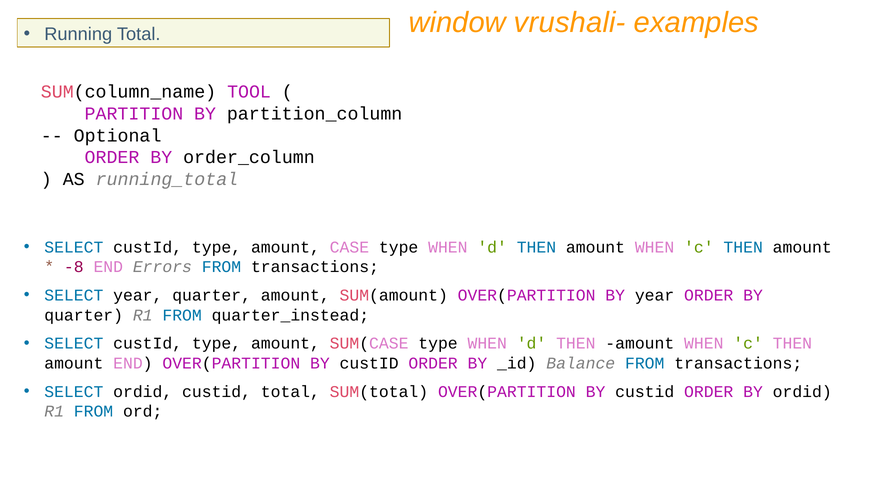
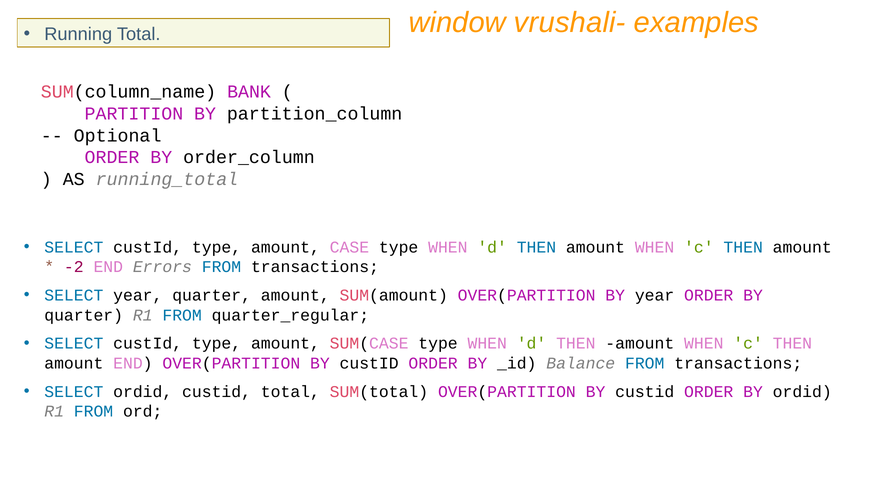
TOOL: TOOL -> BANK
-8: -8 -> -2
quarter_instead: quarter_instead -> quarter_regular
